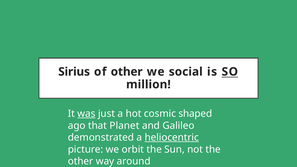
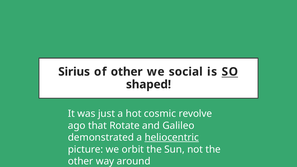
million: million -> shaped
was underline: present -> none
shaped: shaped -> revolve
Planet: Planet -> Rotate
